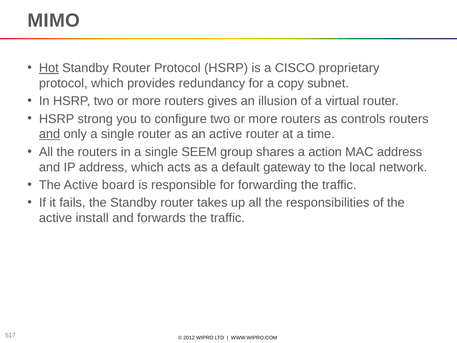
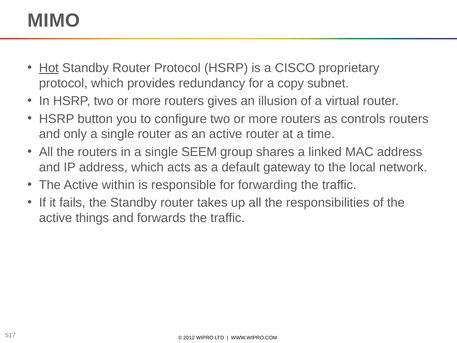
strong: strong -> button
and at (50, 134) underline: present -> none
action: action -> linked
board: board -> within
install: install -> things
